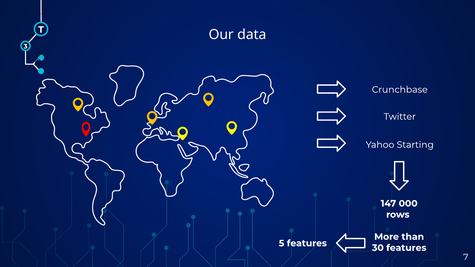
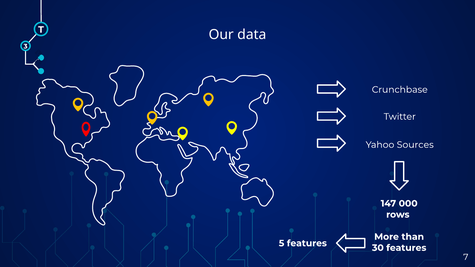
Starting: Starting -> Sources
